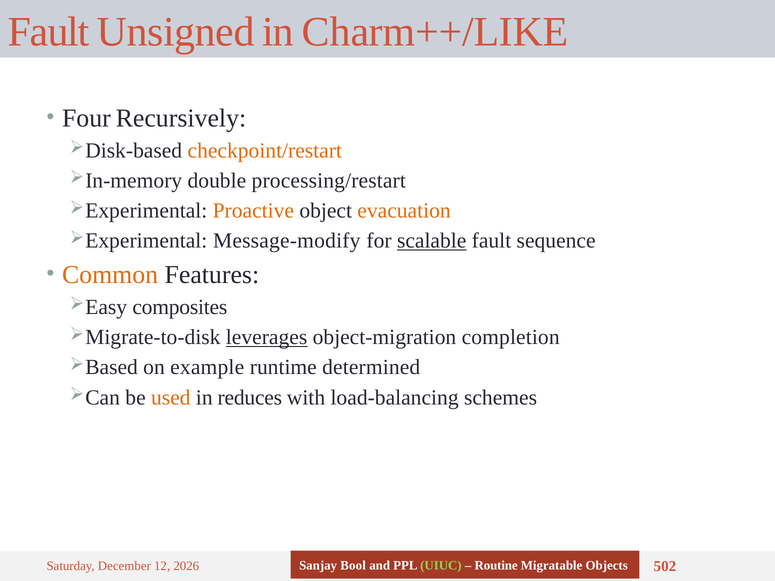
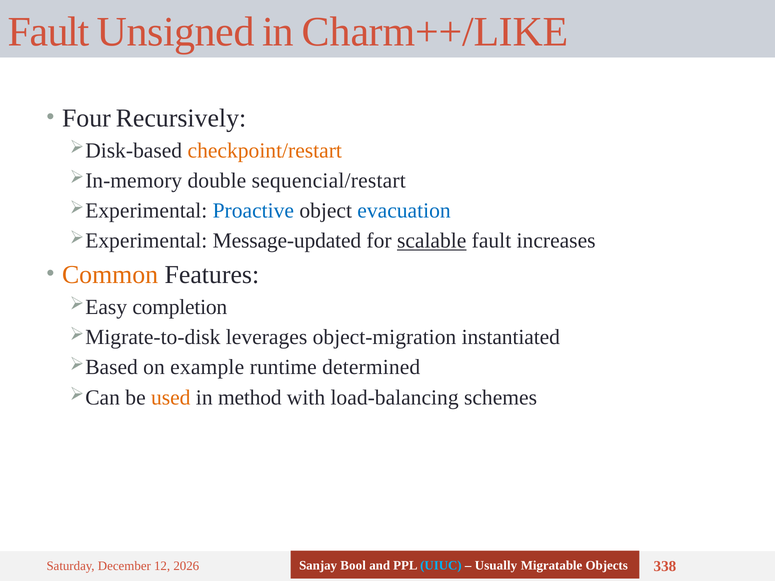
processing/restart: processing/restart -> sequencial/restart
Proactive colour: orange -> blue
evacuation colour: orange -> blue
Message-modify: Message-modify -> Message-updated
sequence: sequence -> increases
composites: composites -> completion
leverages underline: present -> none
completion: completion -> instantiated
reduces: reduces -> method
UIUC colour: light green -> light blue
Routine: Routine -> Usually
502: 502 -> 338
